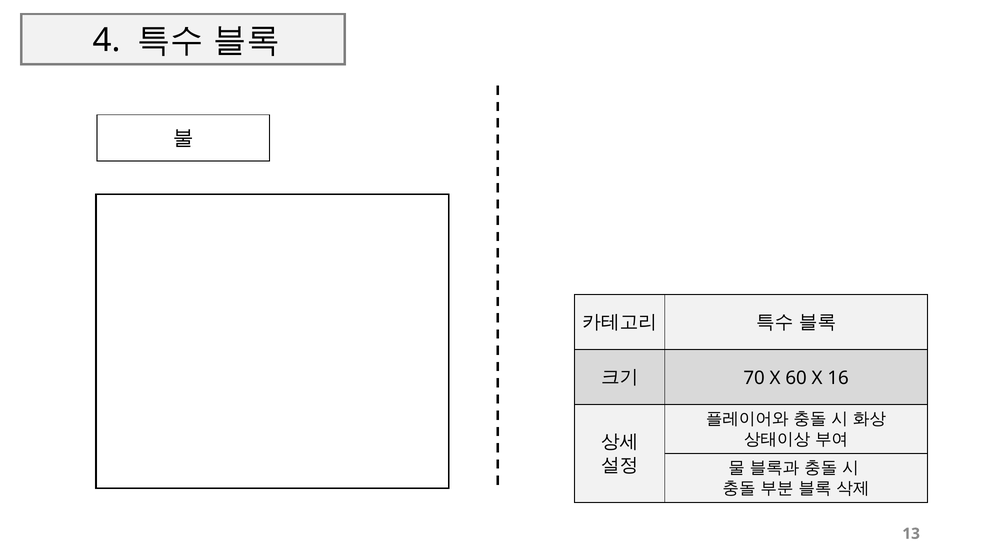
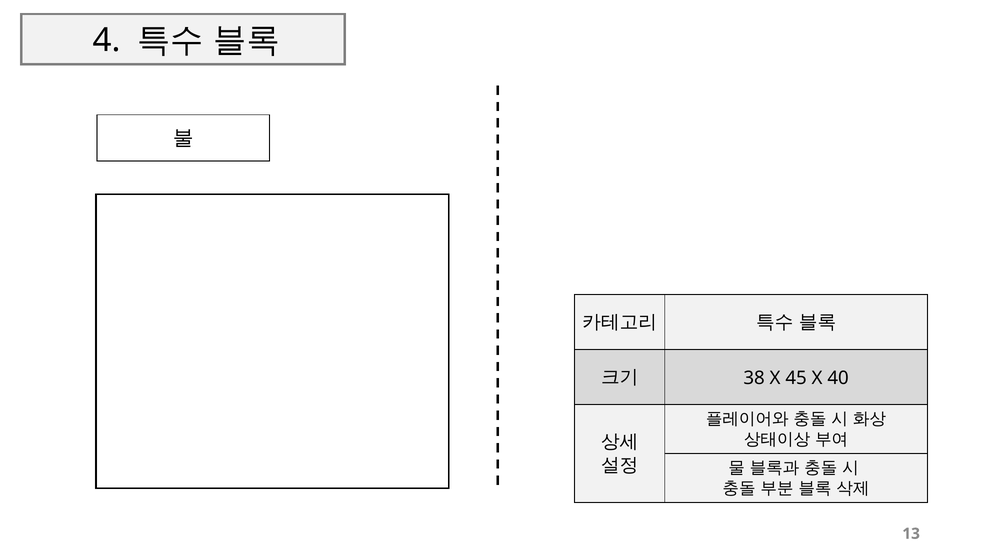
70: 70 -> 38
60: 60 -> 45
16: 16 -> 40
